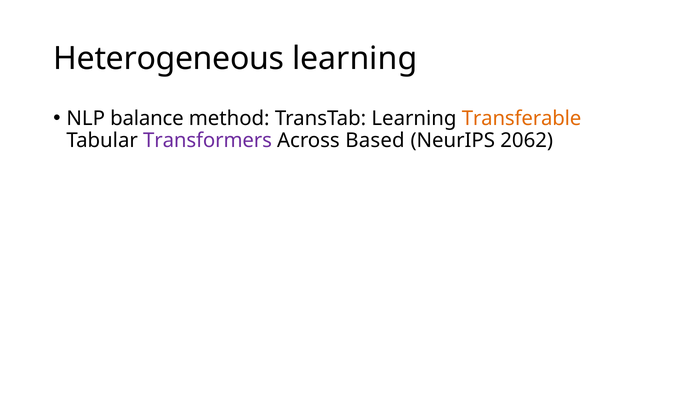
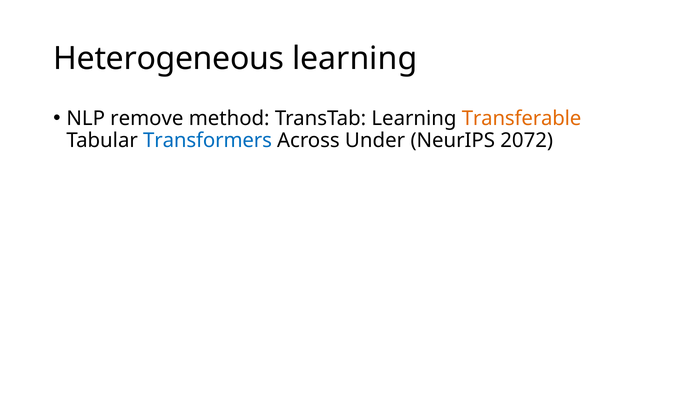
balance: balance -> remove
Transformers colour: purple -> blue
Based: Based -> Under
2062: 2062 -> 2072
